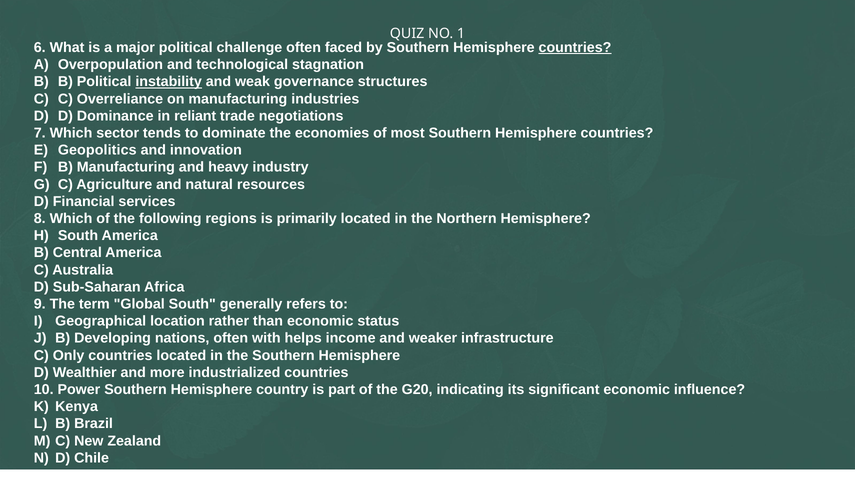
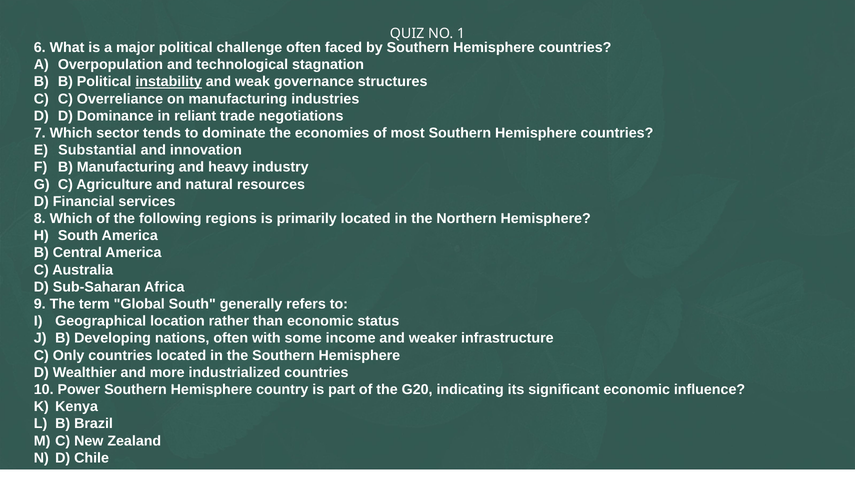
countries at (575, 48) underline: present -> none
Geopolitics: Geopolitics -> Substantial
helps: helps -> some
